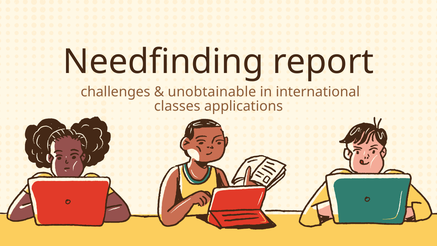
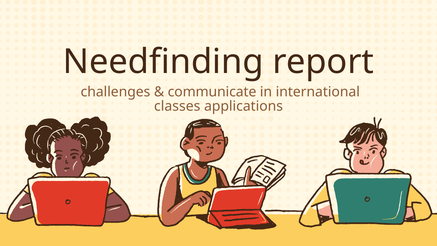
unobtainable: unobtainable -> communicate
